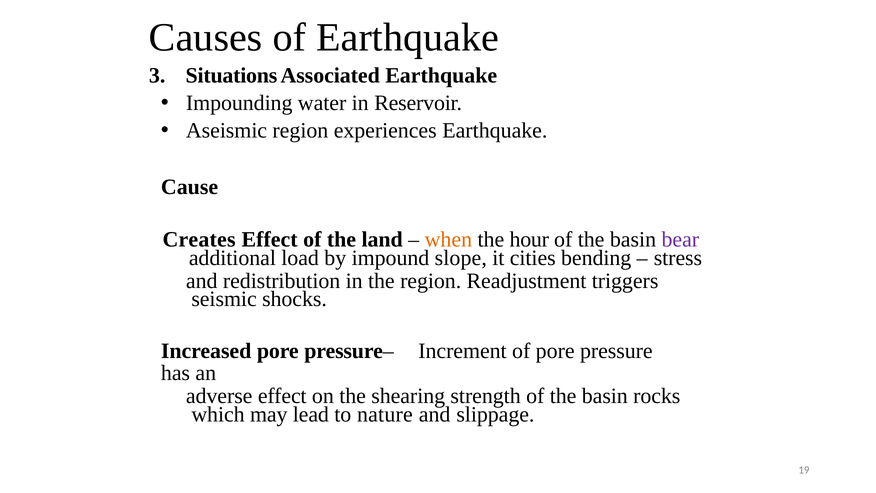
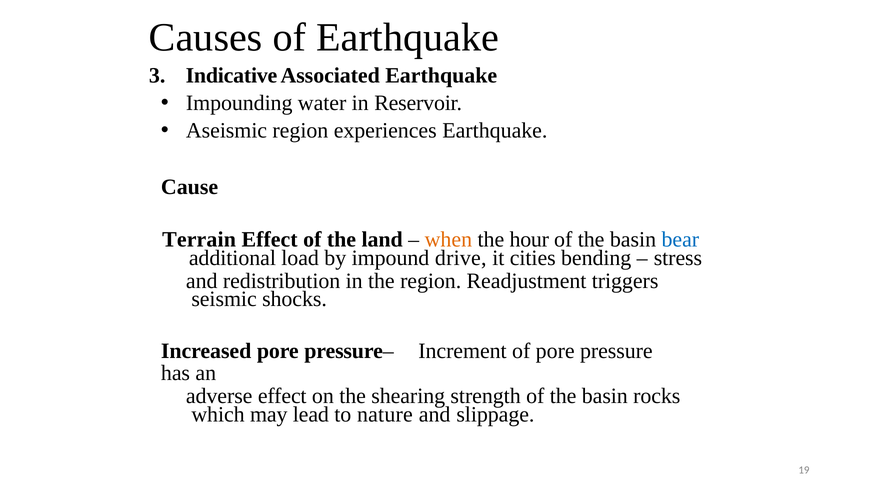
Situations: Situations -> Indicative
Creates: Creates -> Terrain
bear colour: purple -> blue
slope: slope -> drive
